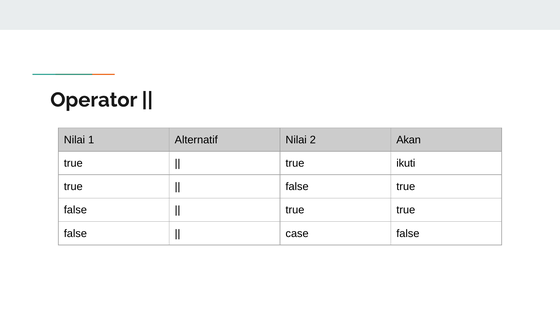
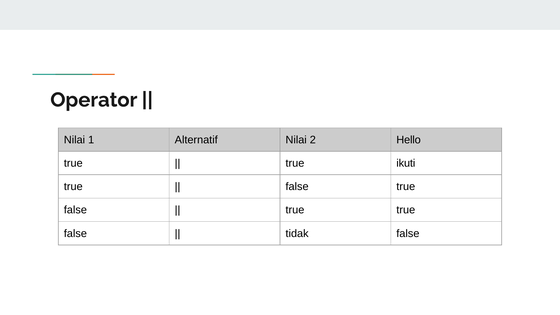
Akan: Akan -> Hello
case: case -> tidak
